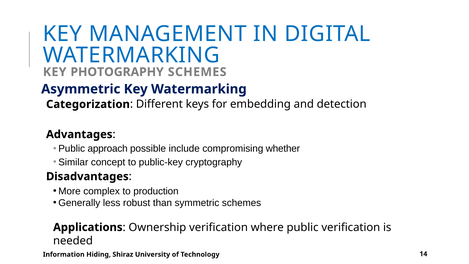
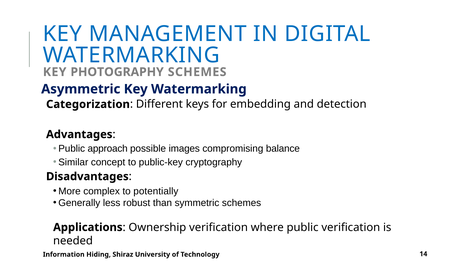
include: include -> images
whether: whether -> balance
production: production -> potentially
